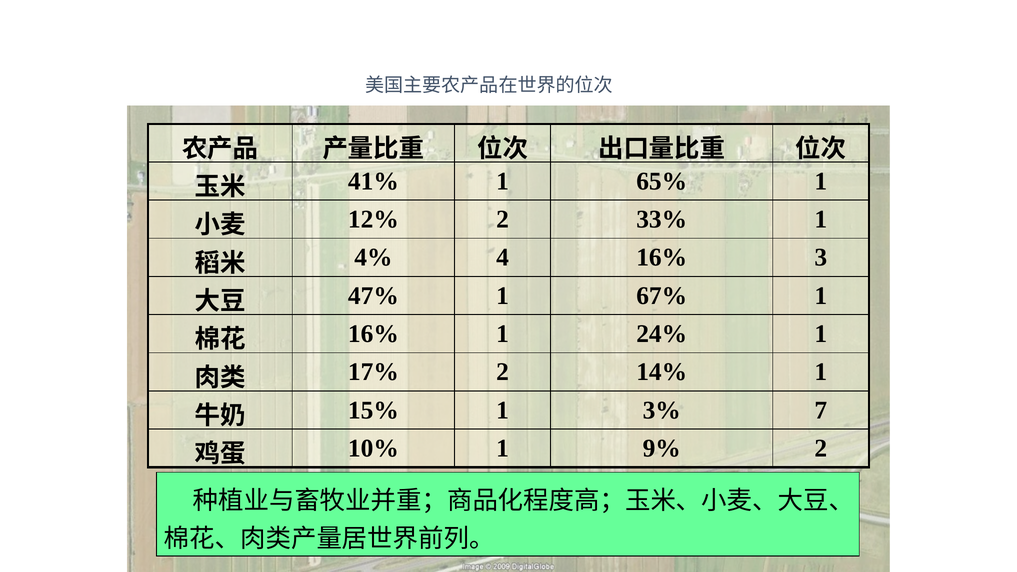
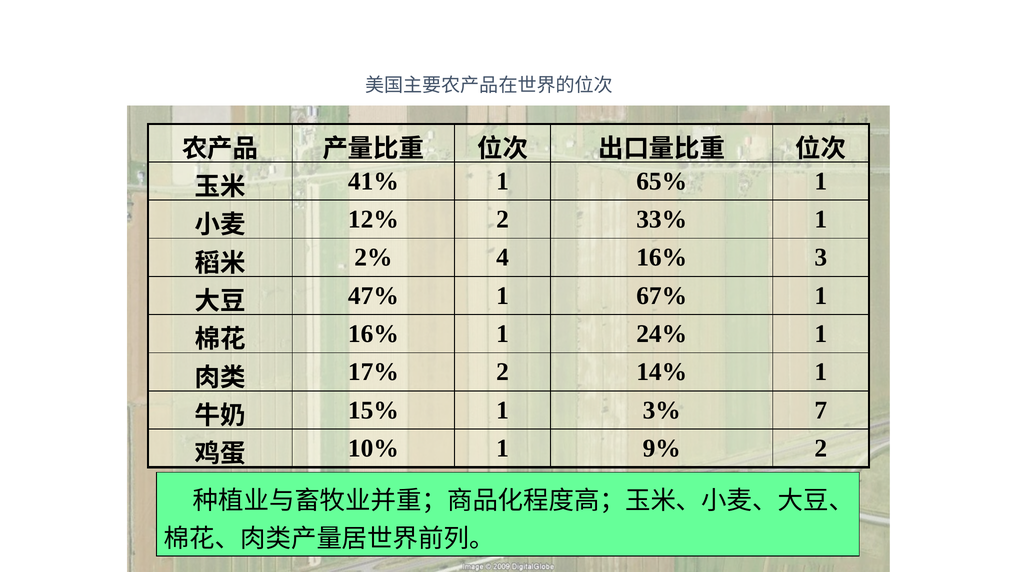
4%: 4% -> 2%
